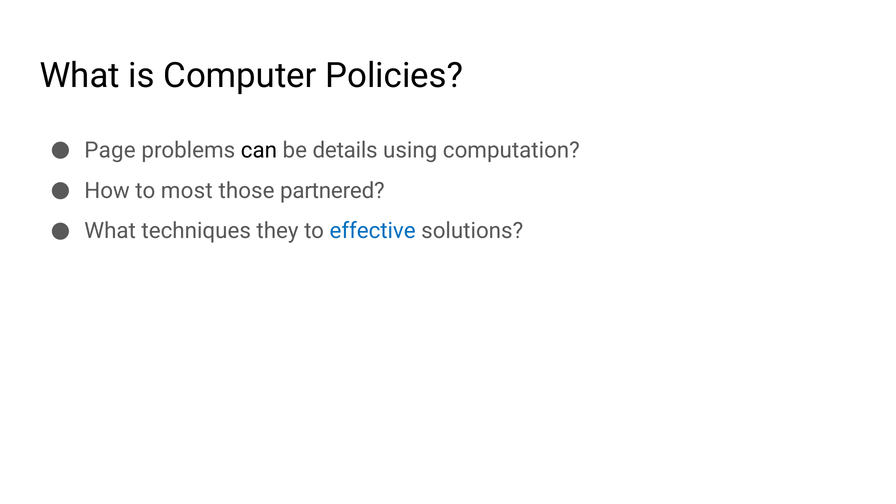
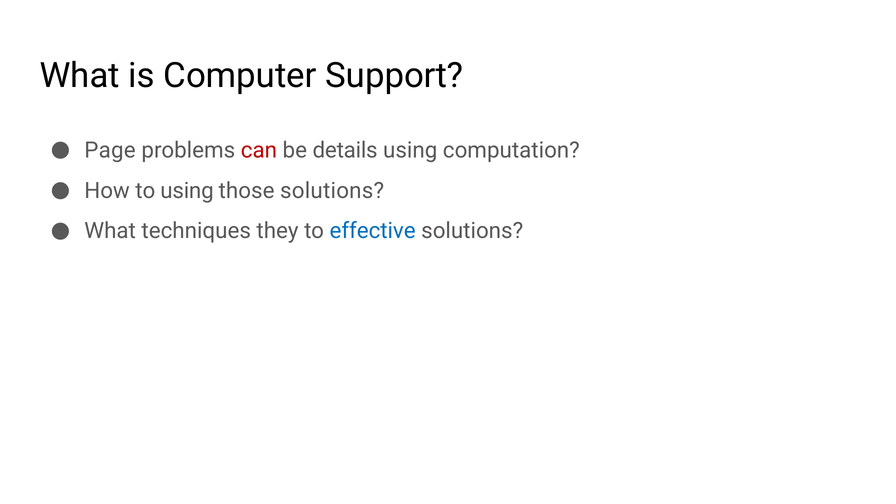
Policies: Policies -> Support
can colour: black -> red
to most: most -> using
those partnered: partnered -> solutions
